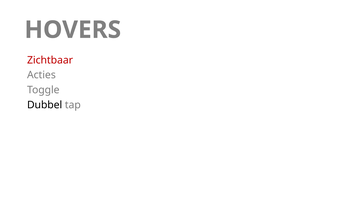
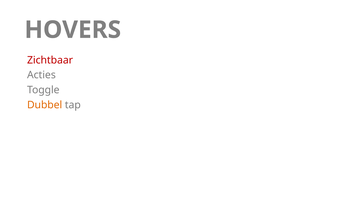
Dubbel colour: black -> orange
